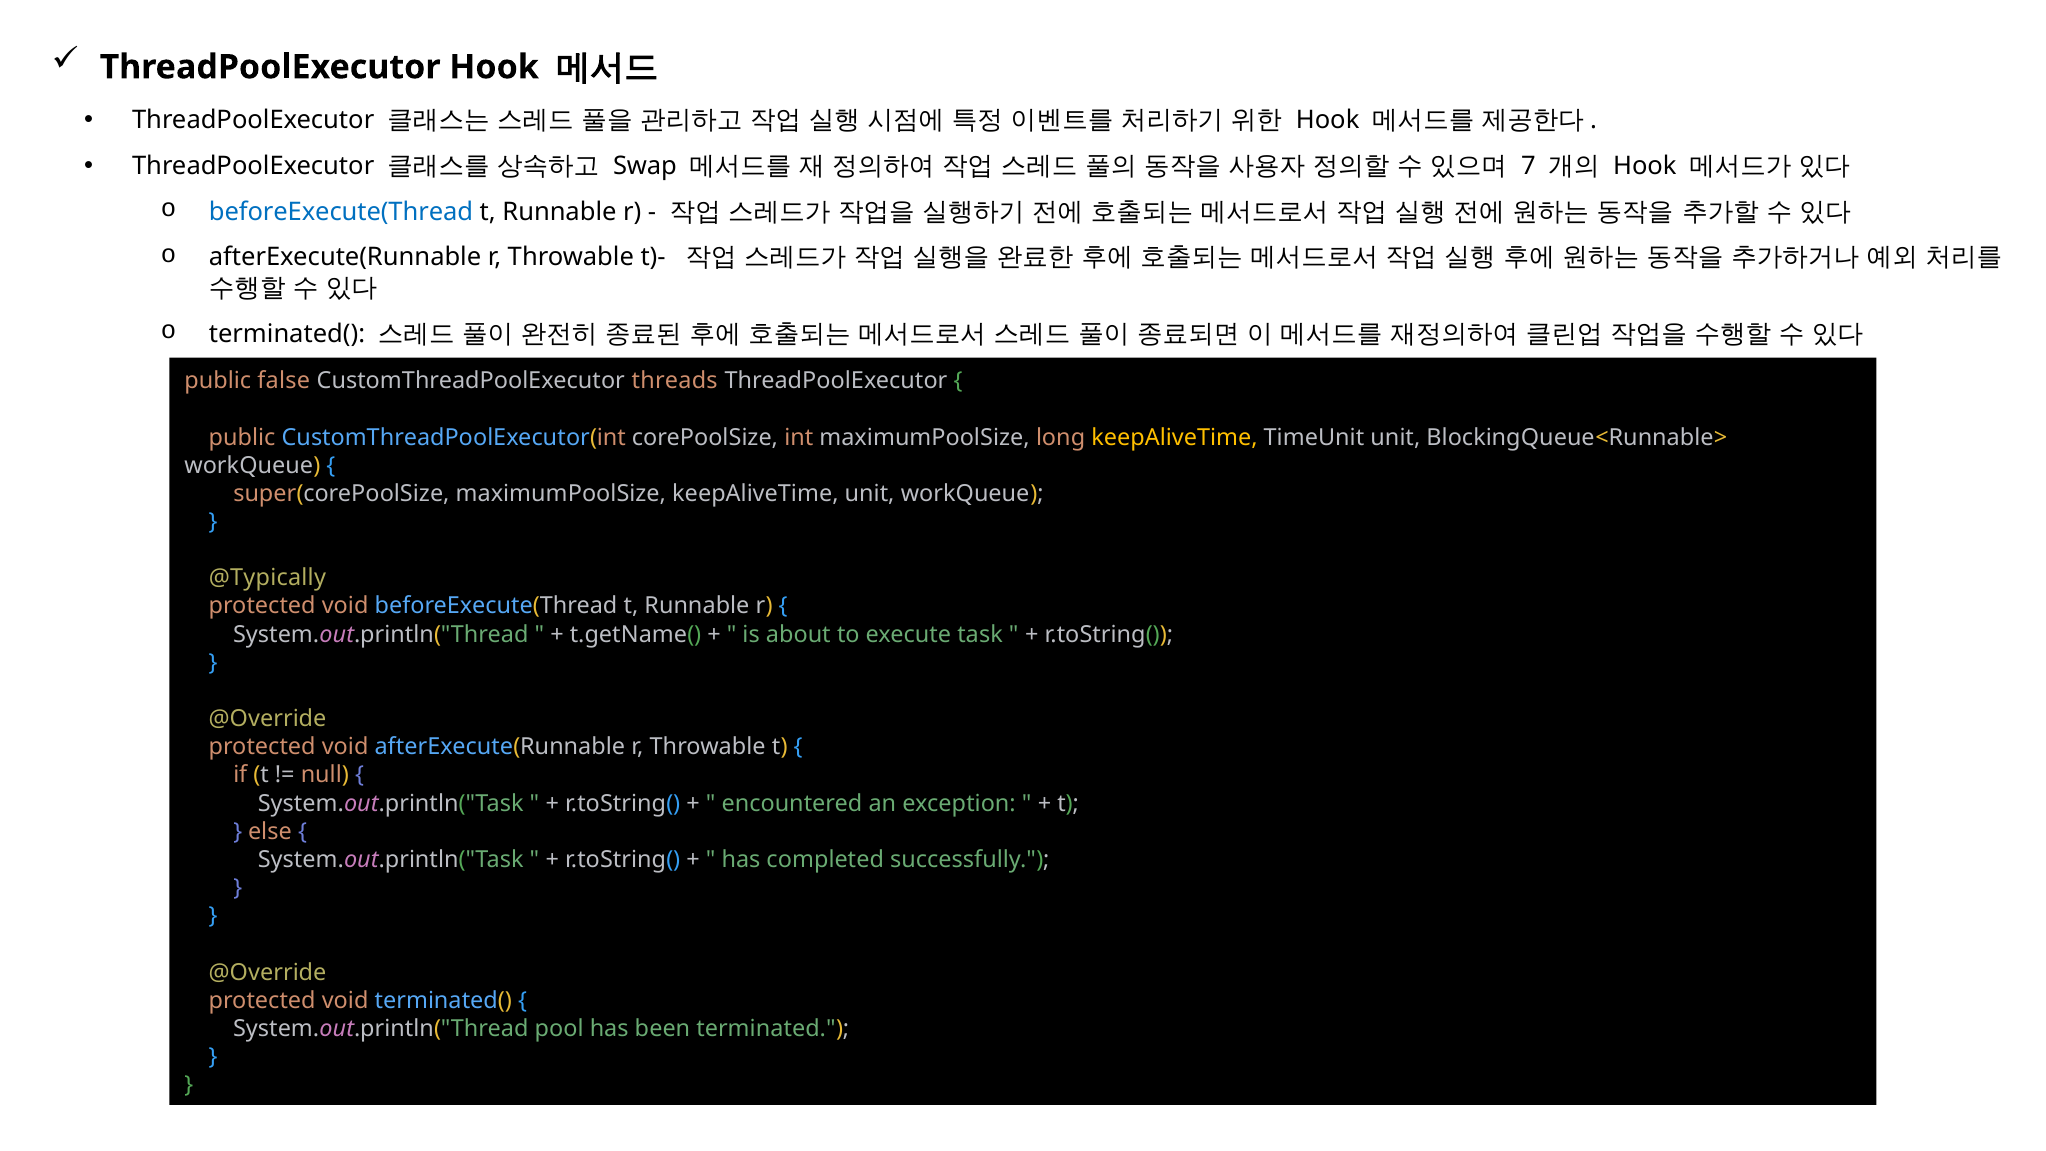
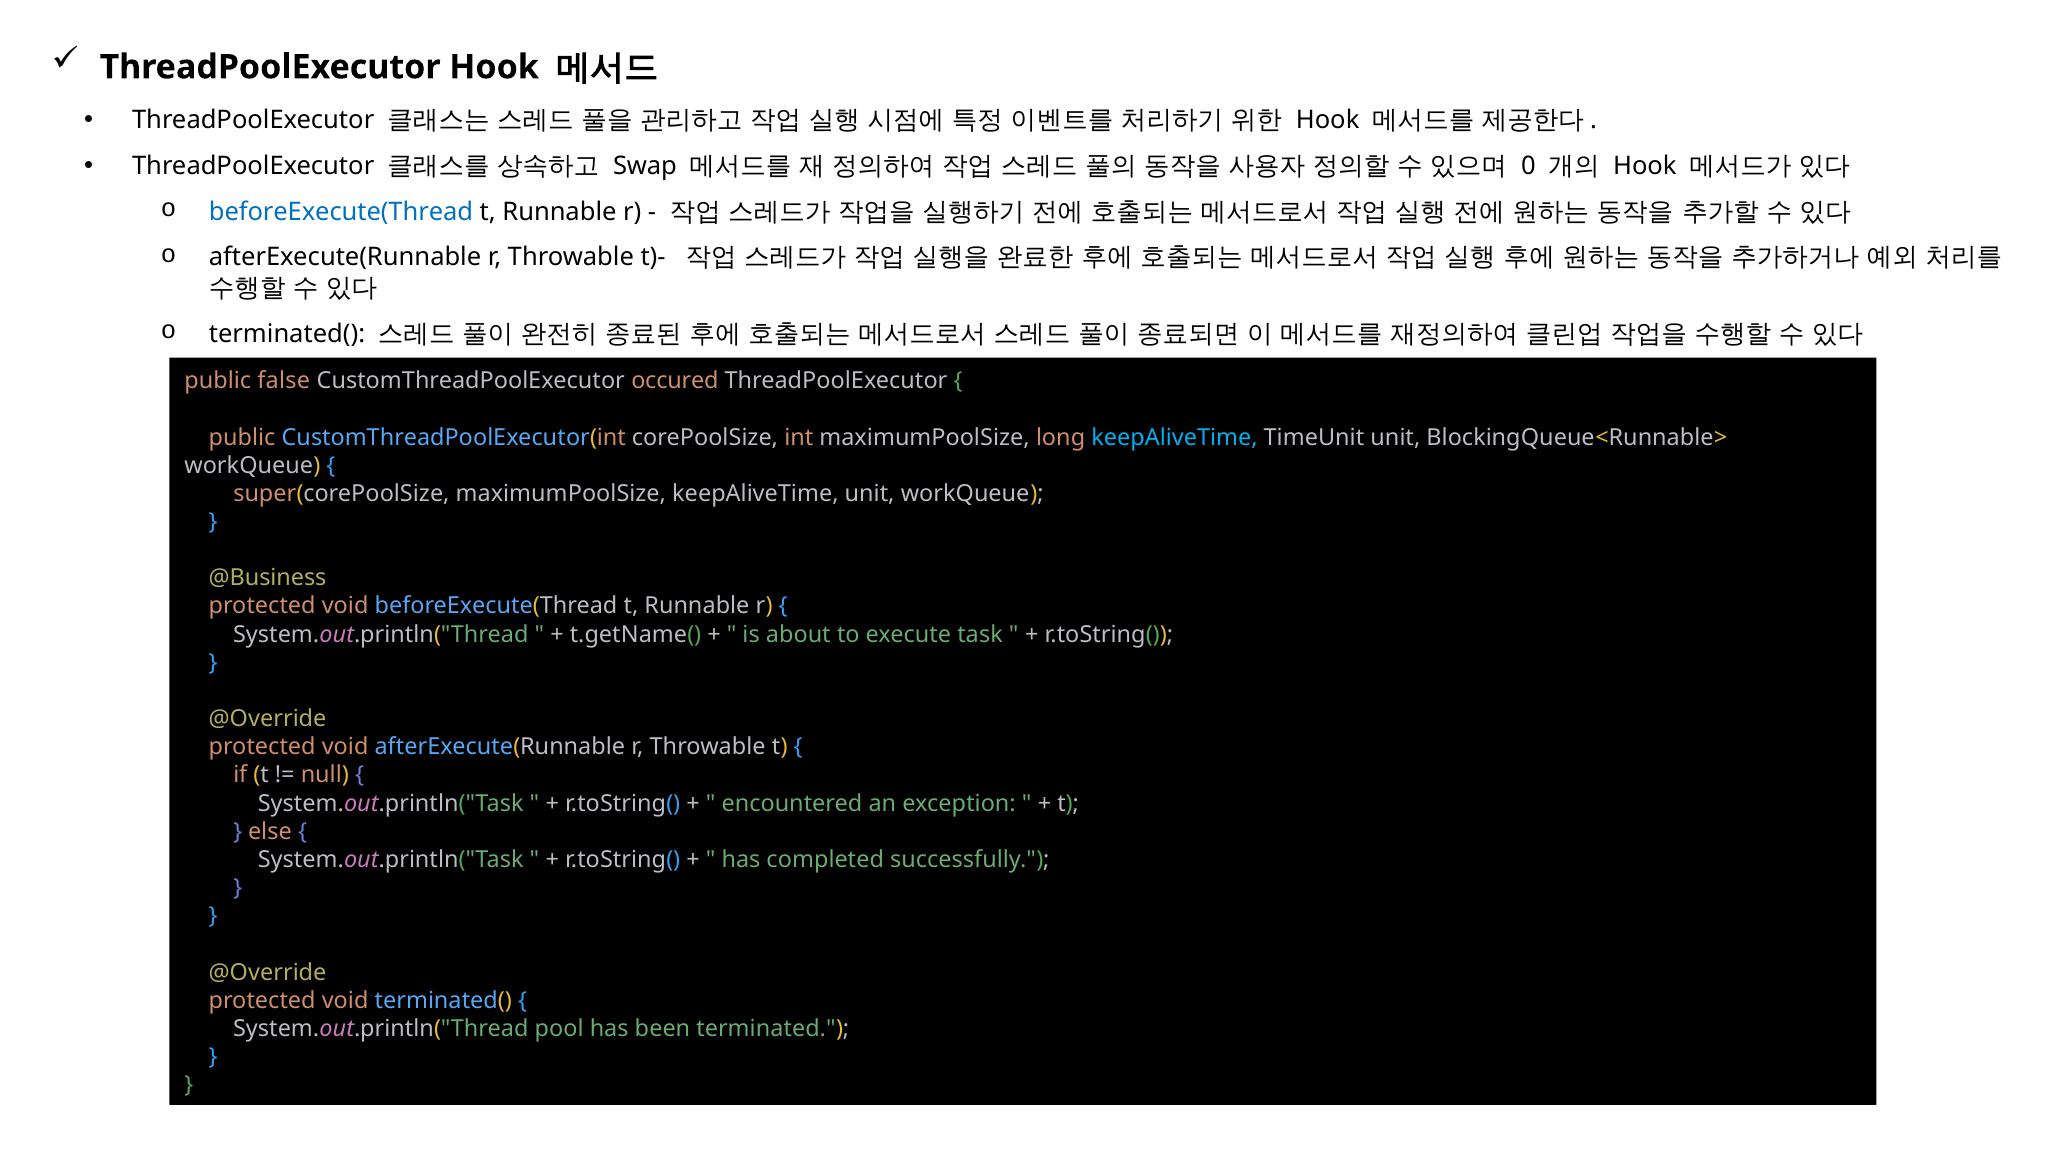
7: 7 -> 0
threads: threads -> occured
keepAliveTime at (1174, 437) colour: yellow -> light blue
@Typically: @Typically -> @Business
